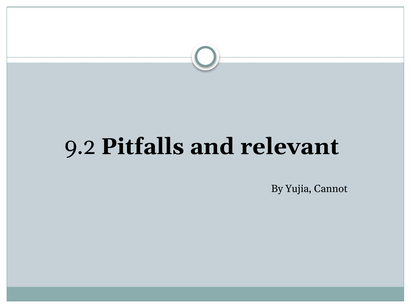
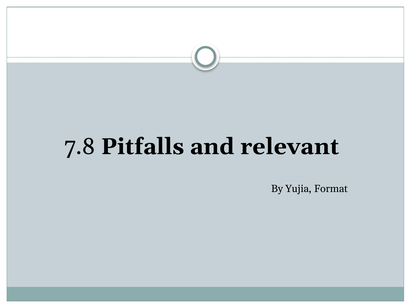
9.2: 9.2 -> 7.8
Cannot: Cannot -> Format
